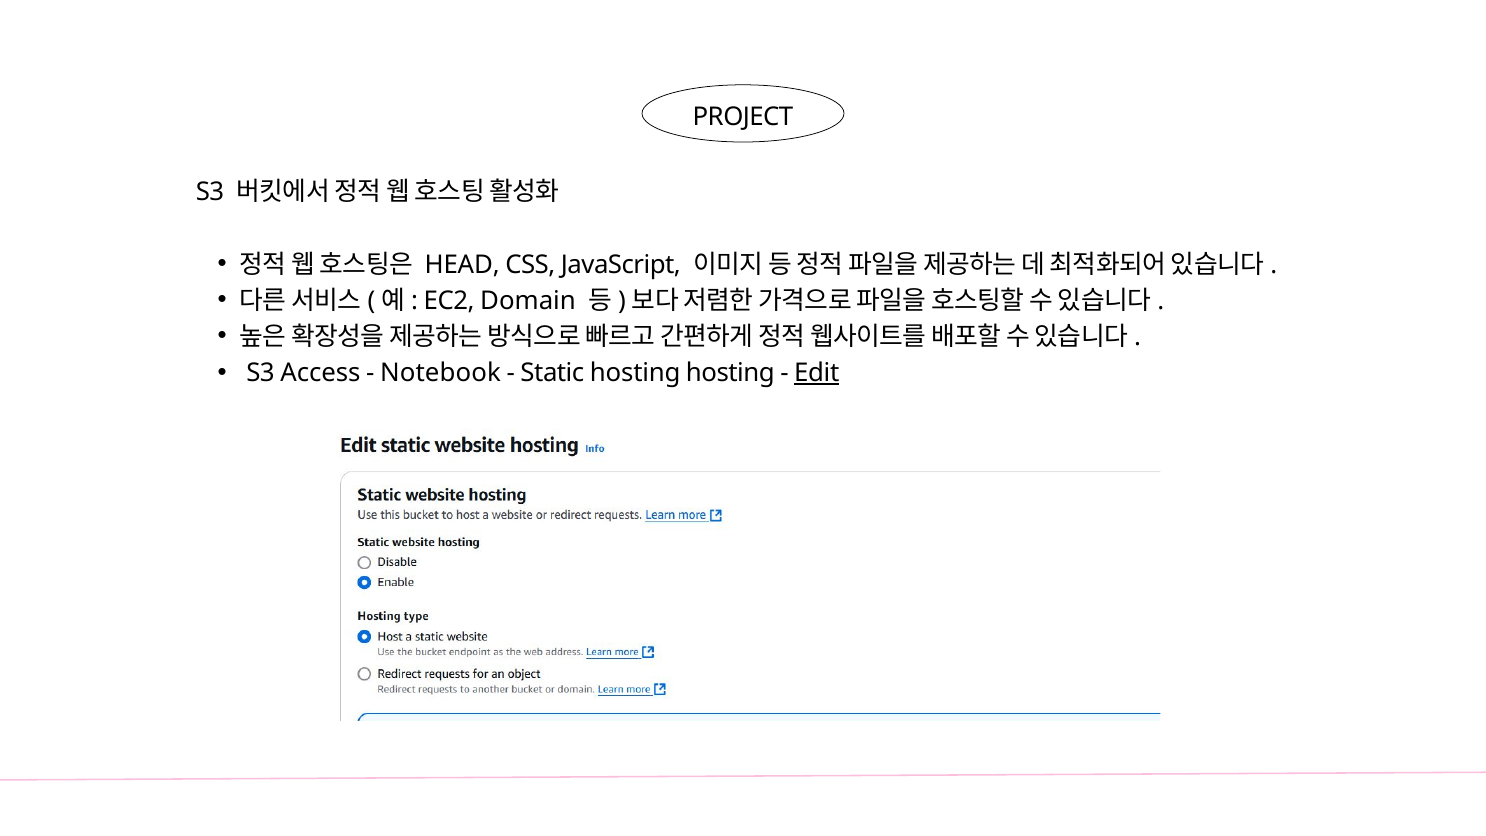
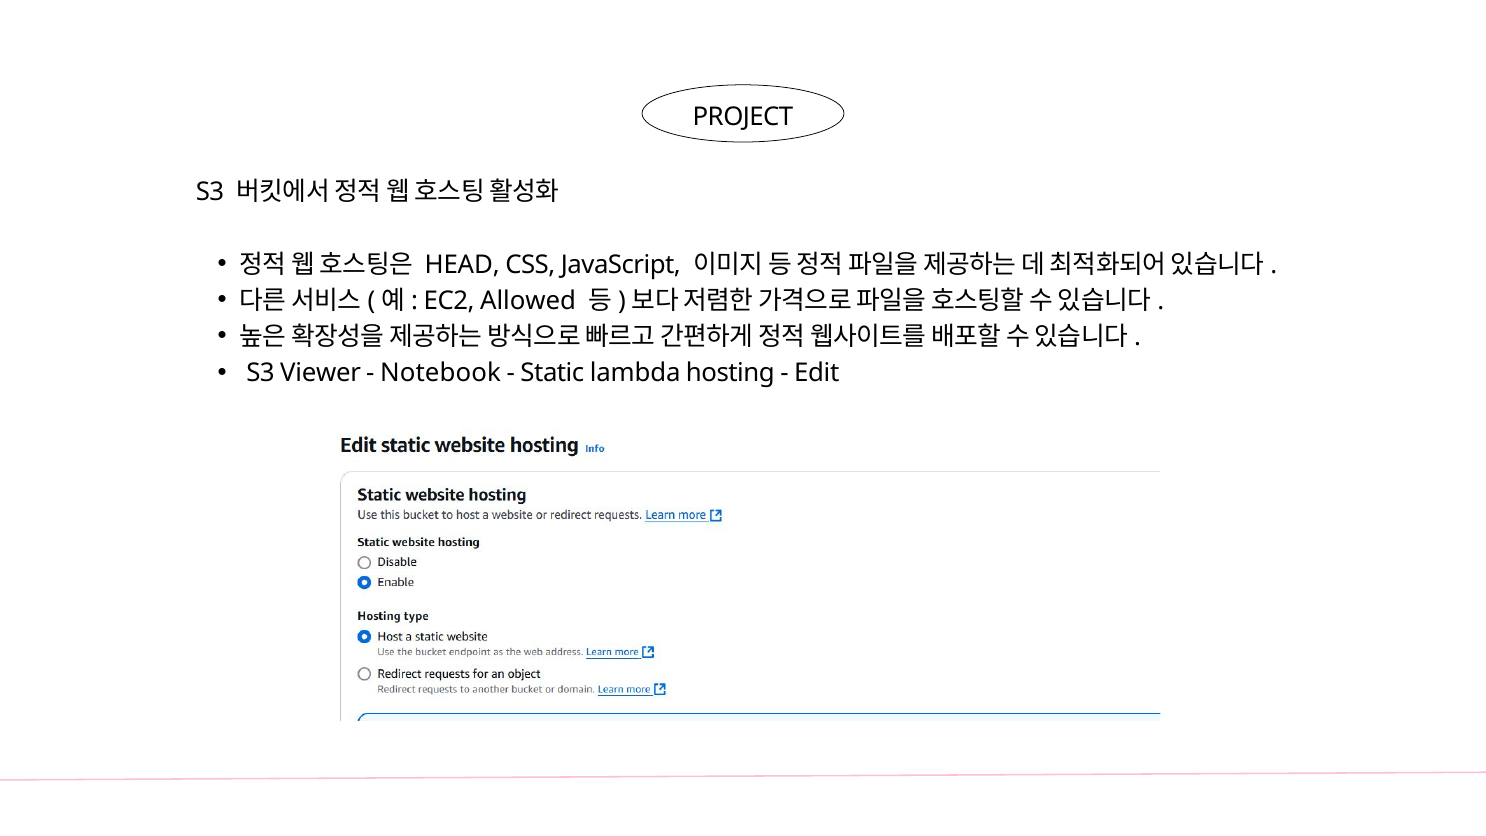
Domain: Domain -> Allowed
Access: Access -> Viewer
Static hosting: hosting -> lambda
Edit underline: present -> none
